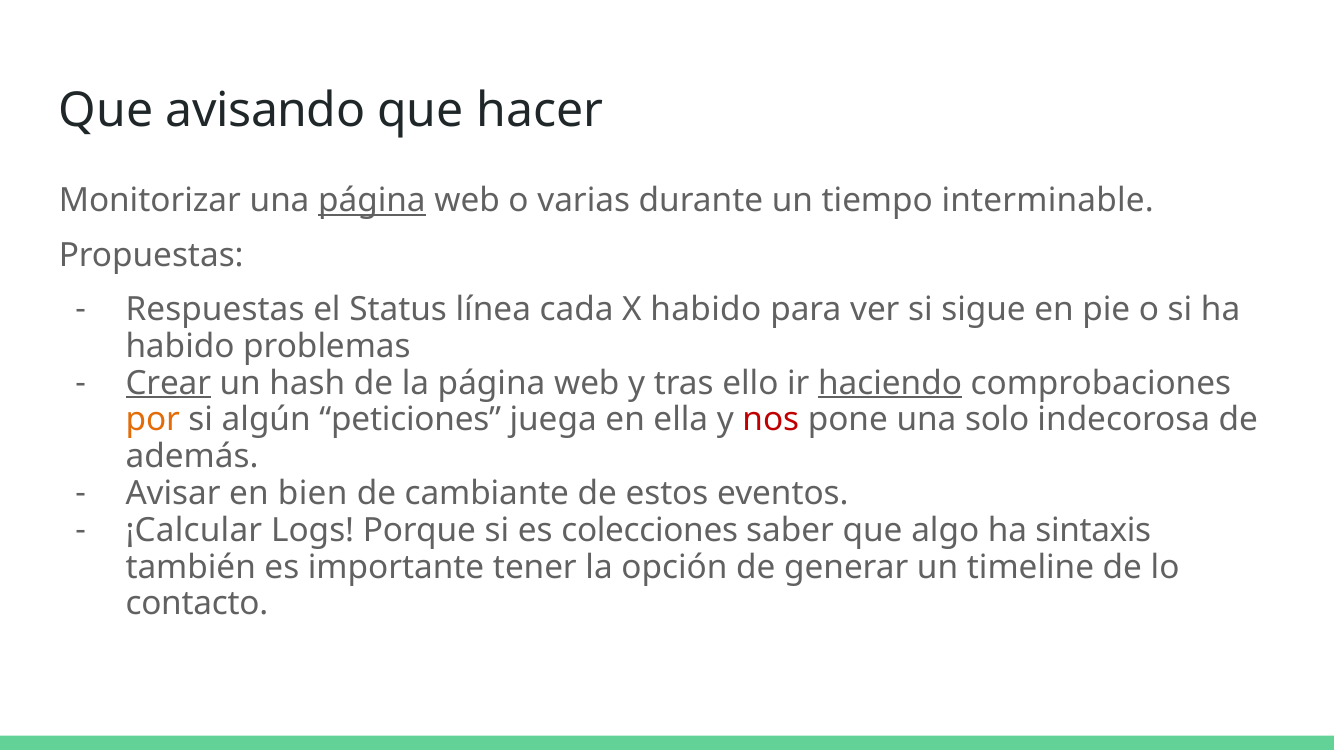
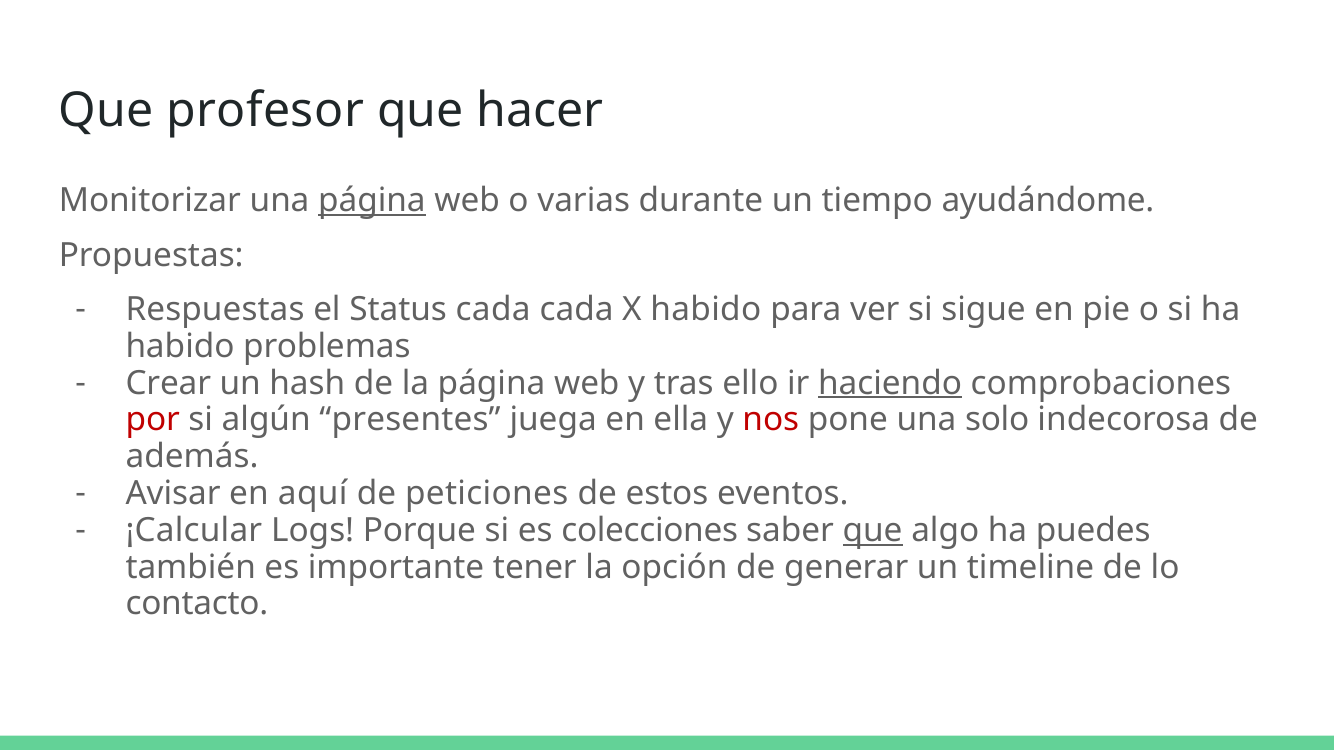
avisando: avisando -> profesor
interminable: interminable -> ayudándome
Status línea: línea -> cada
Crear underline: present -> none
por colour: orange -> red
peticiones: peticiones -> presentes
bien: bien -> aquí
cambiante: cambiante -> peticiones
que at (873, 531) underline: none -> present
sintaxis: sintaxis -> puedes
